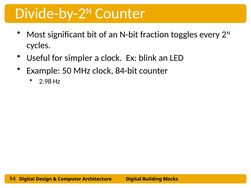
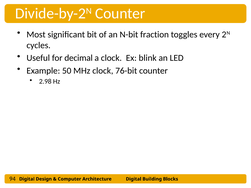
simpler: simpler -> decimal
84-bit: 84-bit -> 76-bit
